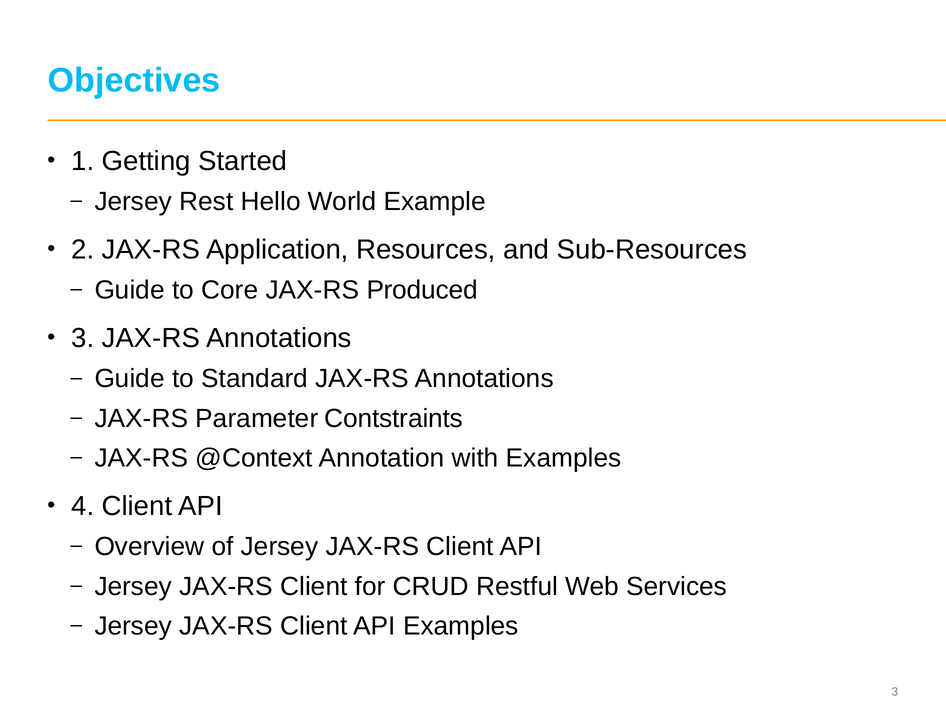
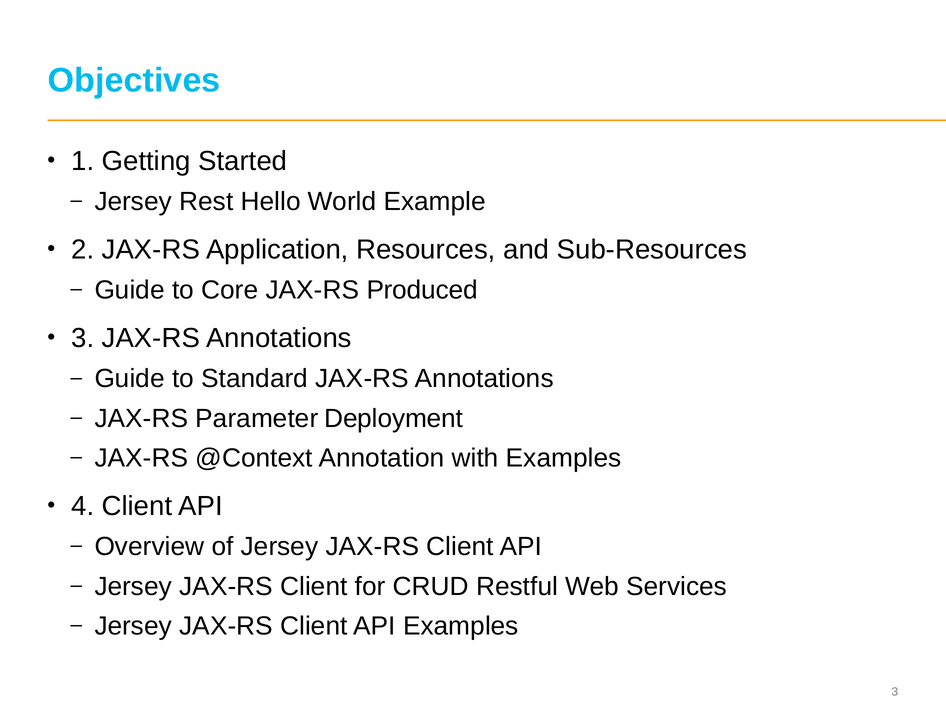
Contstraints: Contstraints -> Deployment
